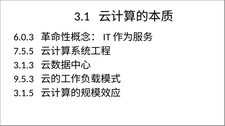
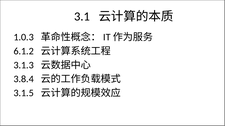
6.0.3: 6.0.3 -> 1.0.3
7.5.5: 7.5.5 -> 6.1.2
9.5.3: 9.5.3 -> 3.8.4
